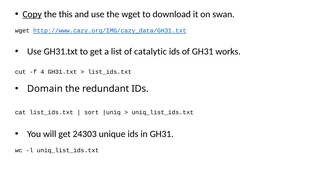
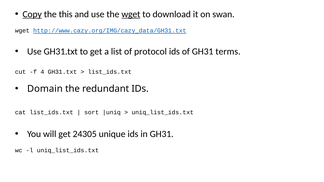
wget at (131, 14) underline: none -> present
catalytic: catalytic -> protocol
works: works -> terms
24303: 24303 -> 24305
